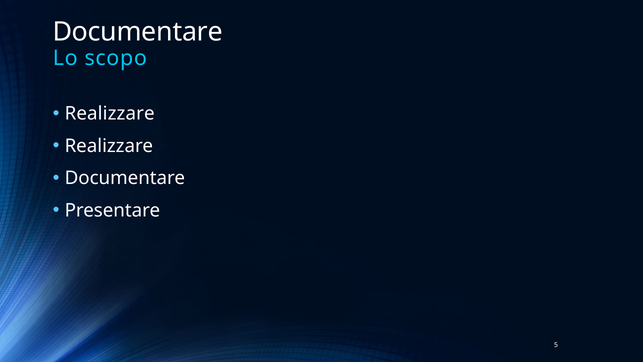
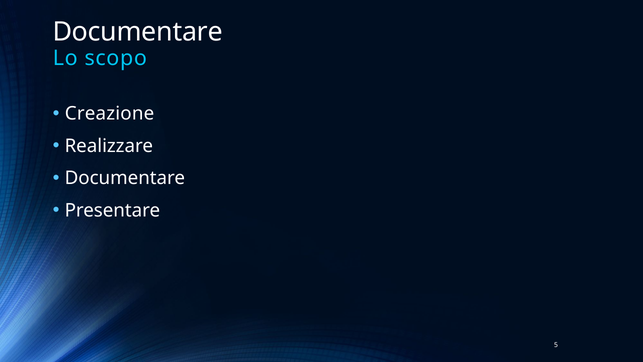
Realizzare at (110, 114): Realizzare -> Creazione
